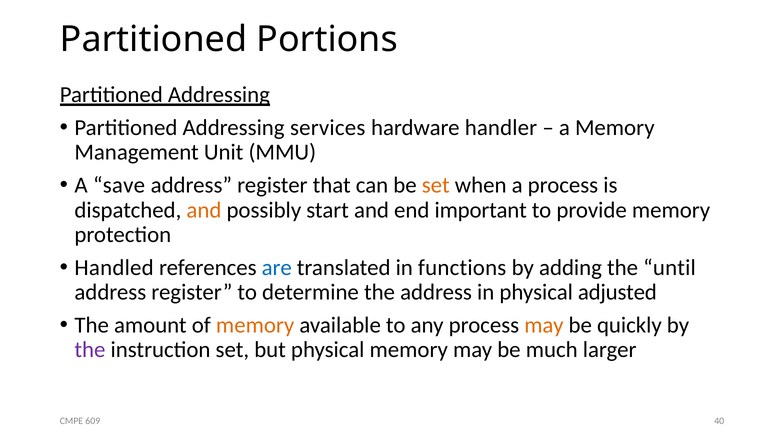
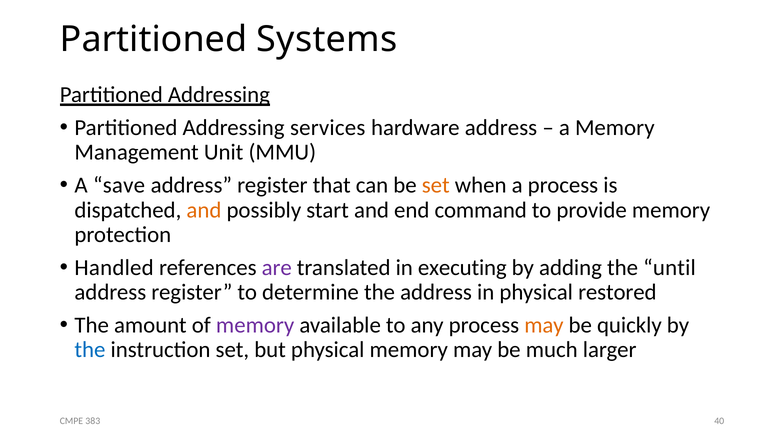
Portions: Portions -> Systems
hardware handler: handler -> address
important: important -> command
are colour: blue -> purple
functions: functions -> executing
adjusted: adjusted -> restored
memory at (255, 325) colour: orange -> purple
the at (90, 350) colour: purple -> blue
609: 609 -> 383
